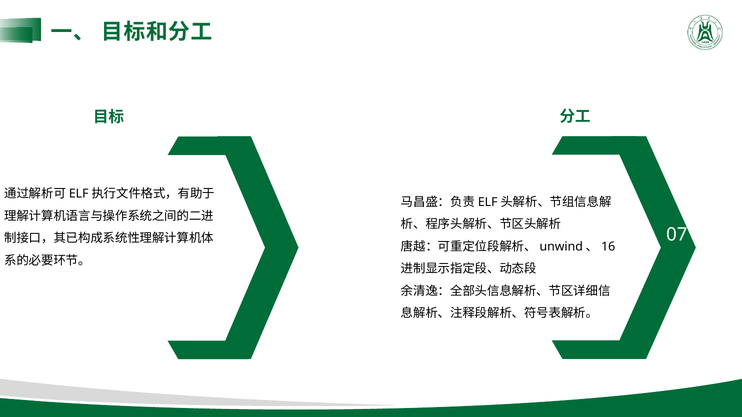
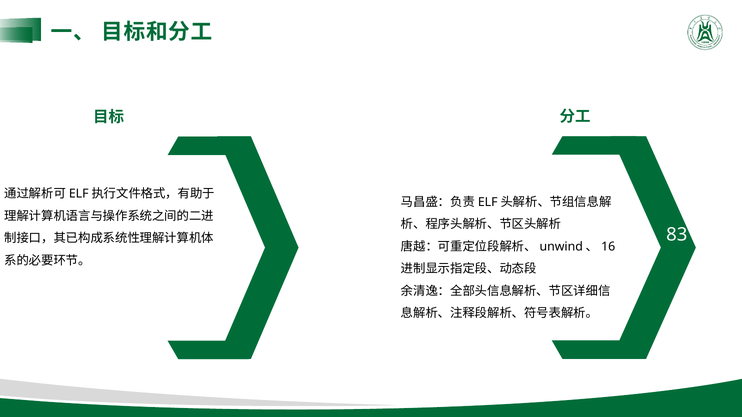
07: 07 -> 83
